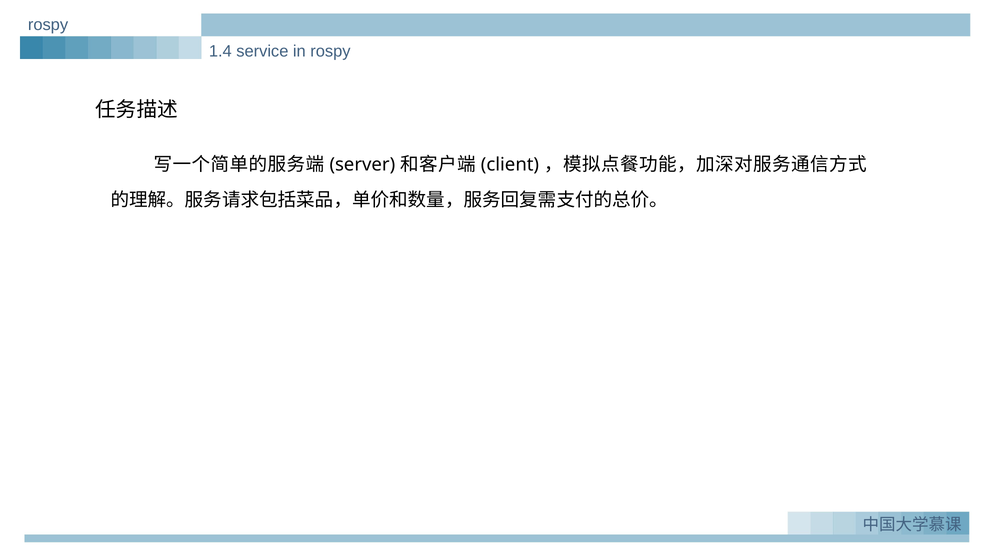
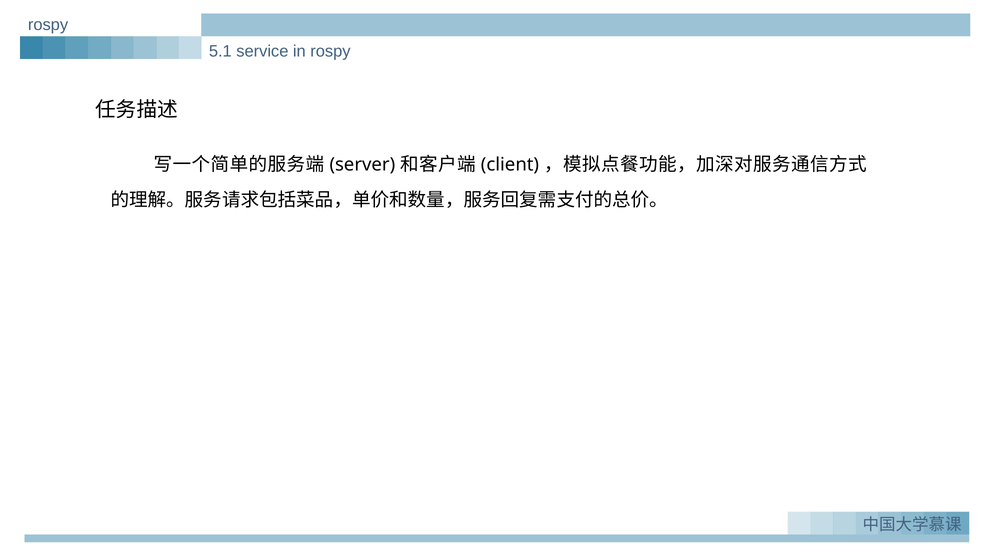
1.4: 1.4 -> 5.1
